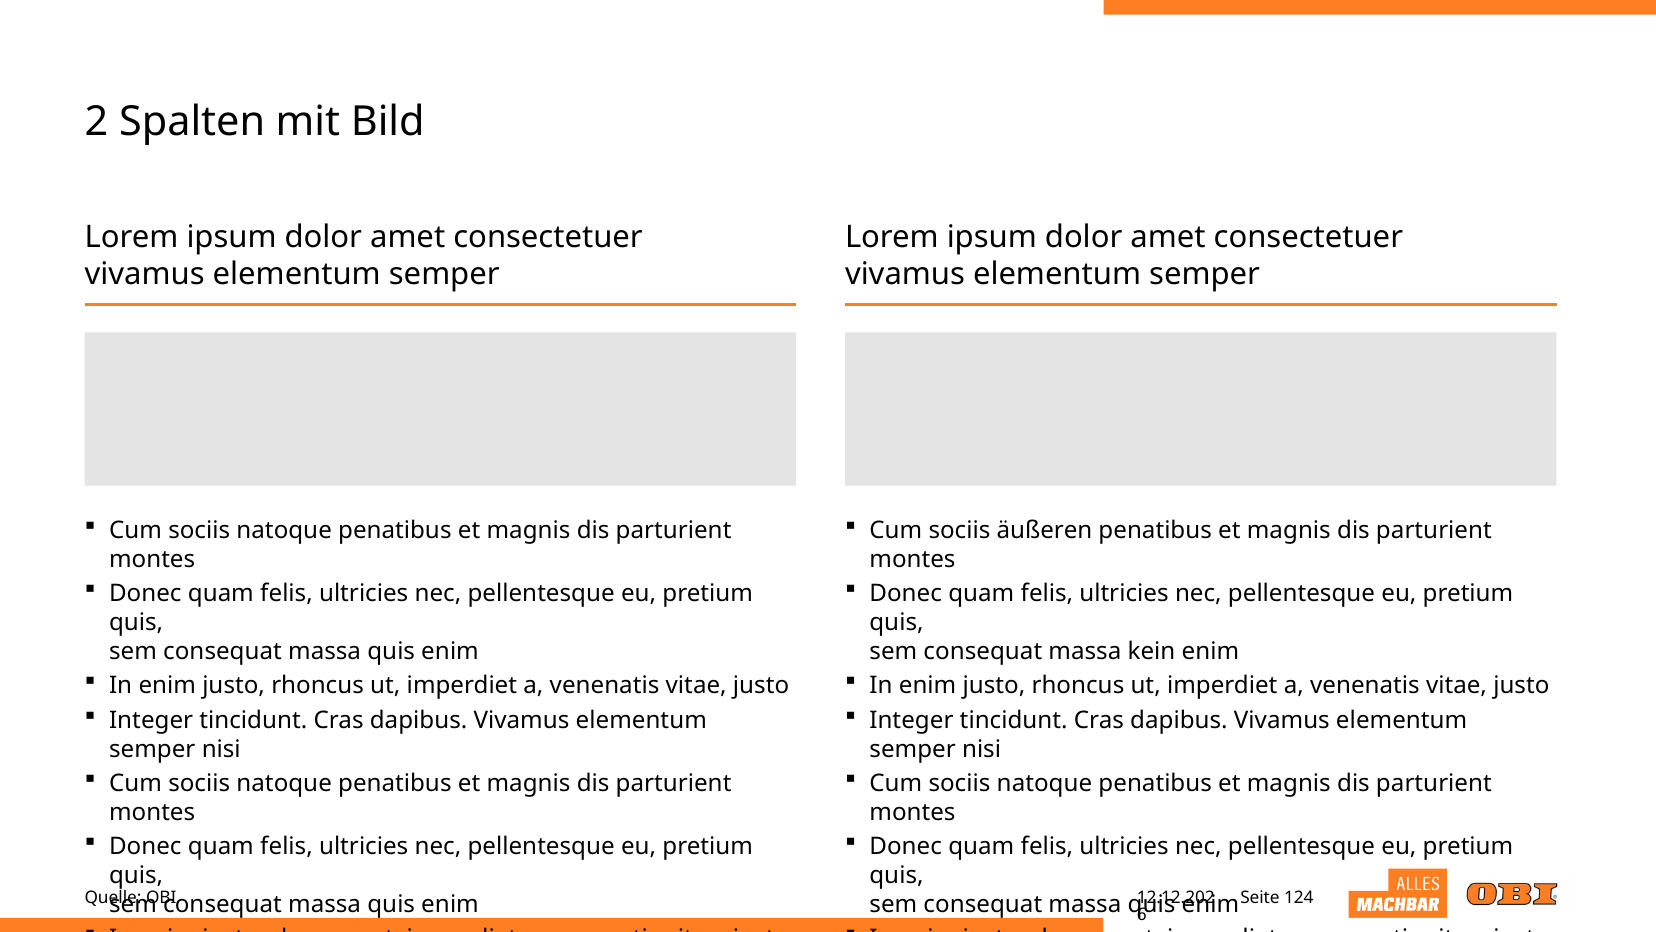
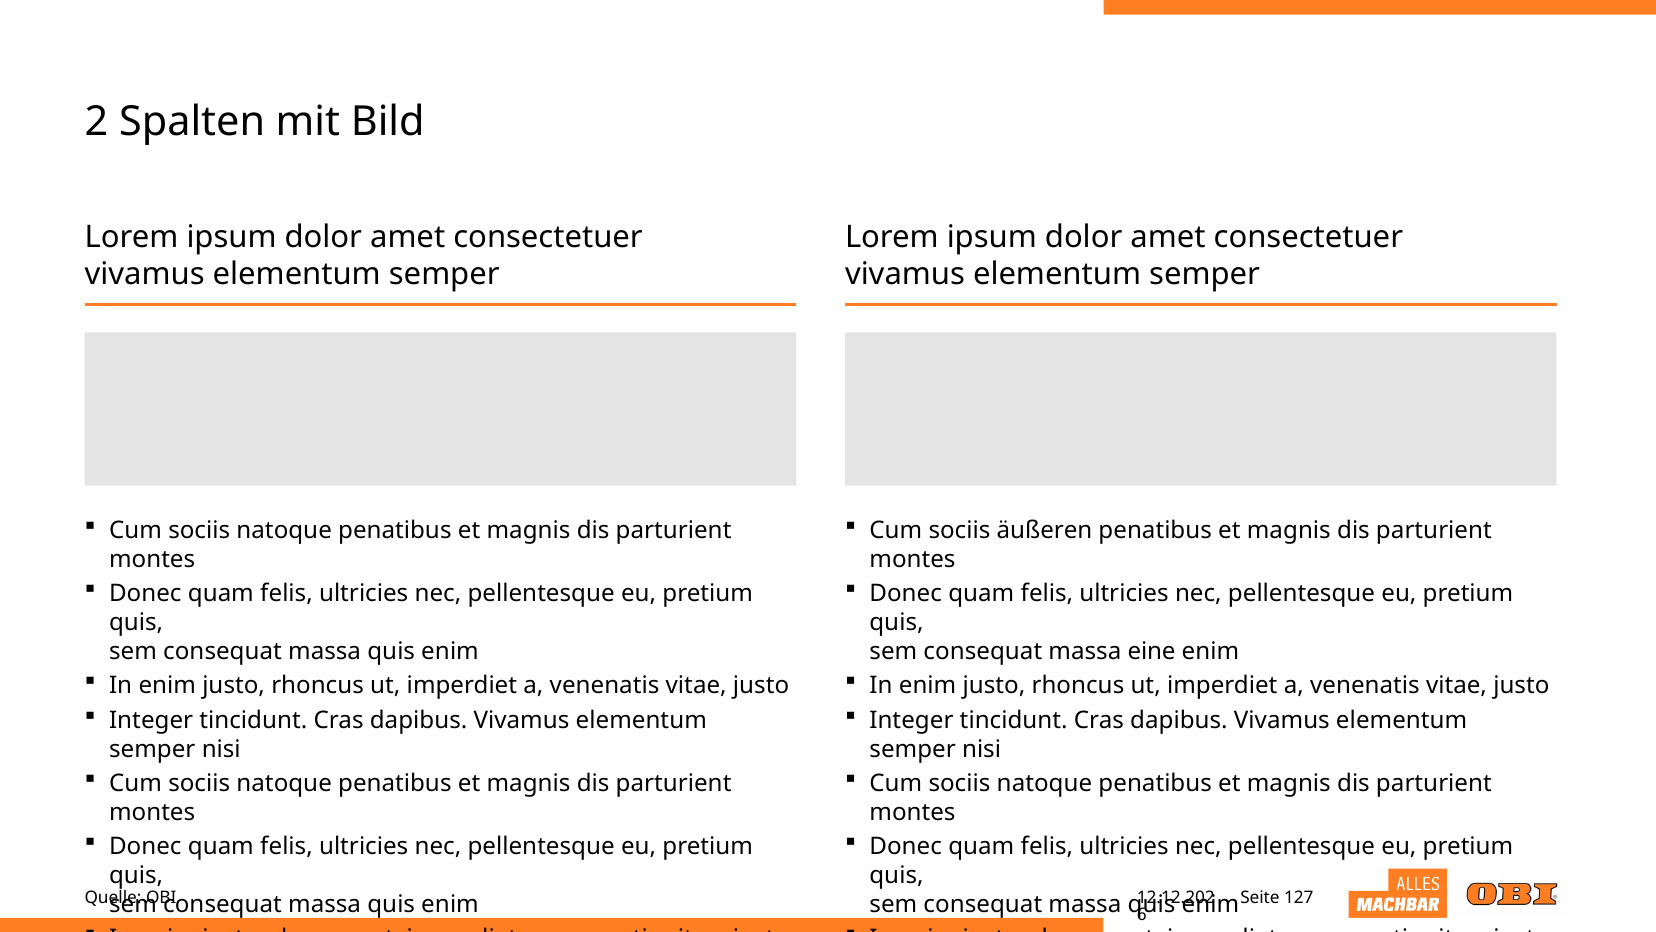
kein: kein -> eine
124: 124 -> 127
